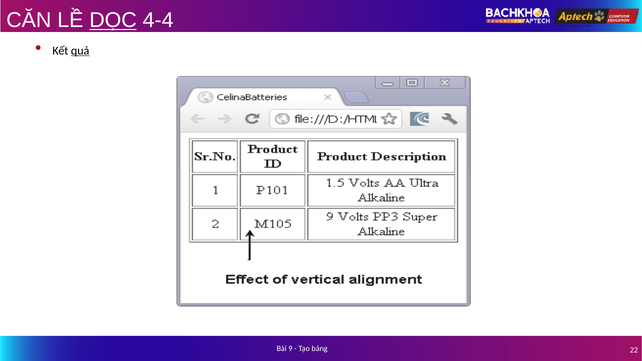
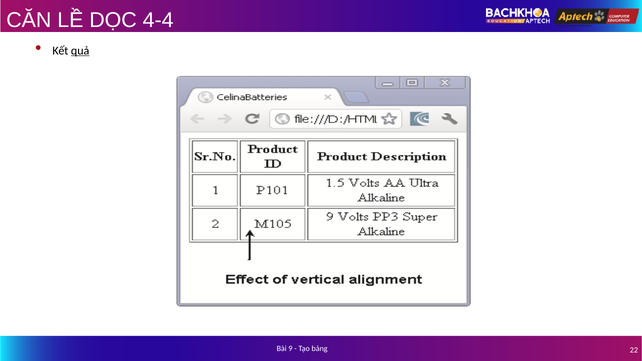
DỌC underline: present -> none
